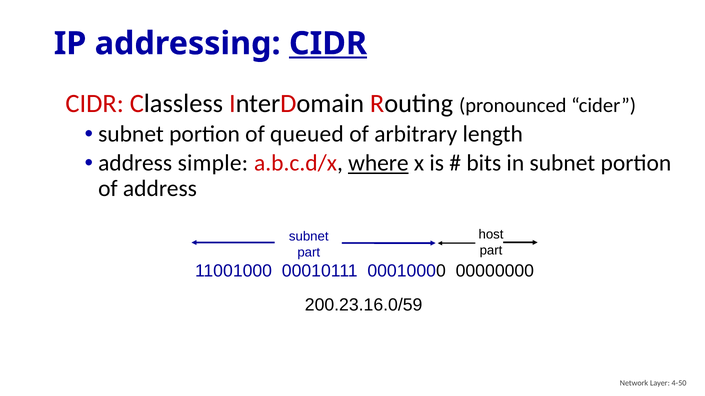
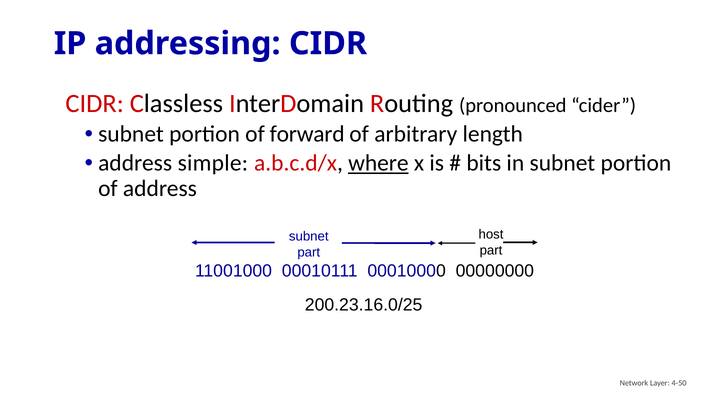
CIDR at (328, 44) underline: present -> none
queued: queued -> forward
200.23.16.0/59: 200.23.16.0/59 -> 200.23.16.0/25
